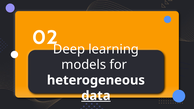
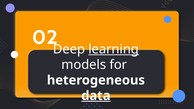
learning underline: none -> present
